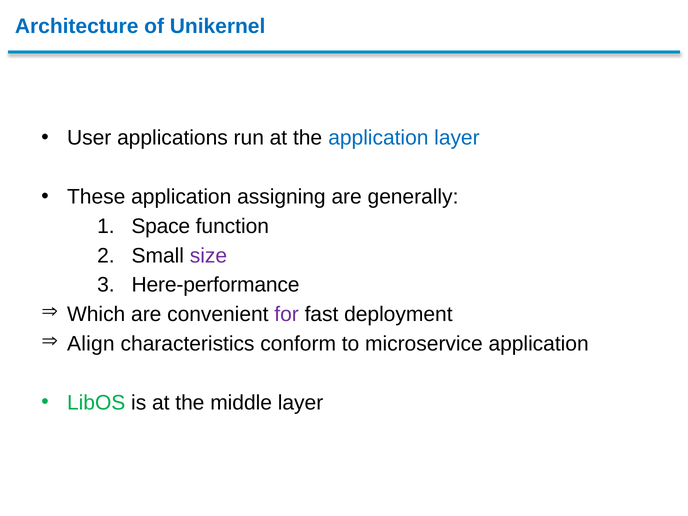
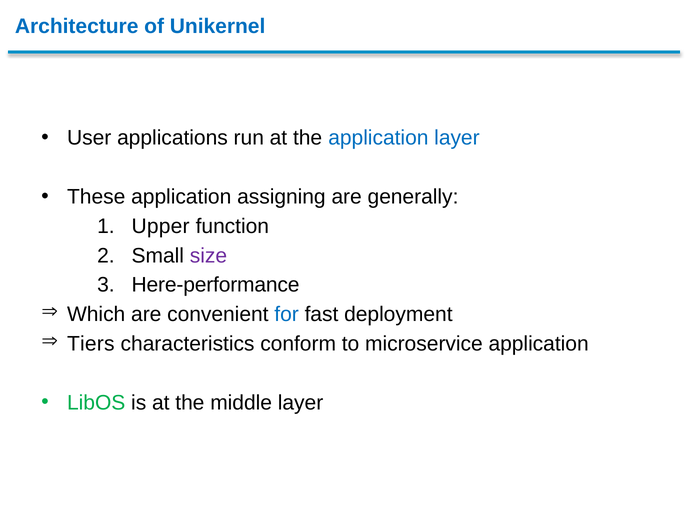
Space: Space -> Upper
for colour: purple -> blue
Align: Align -> Tiers
